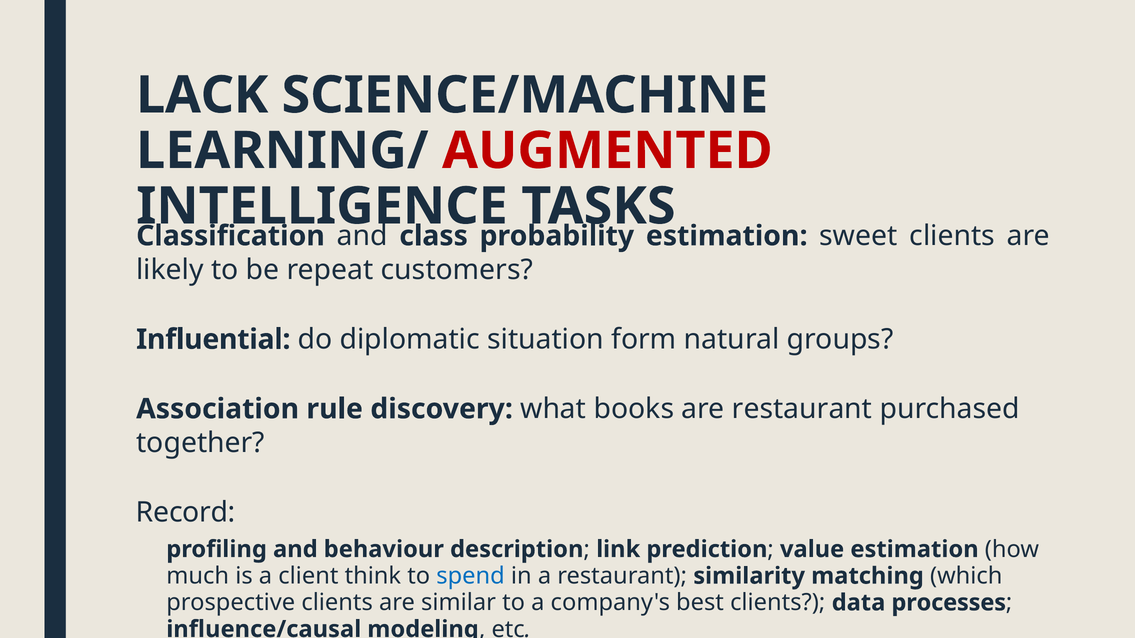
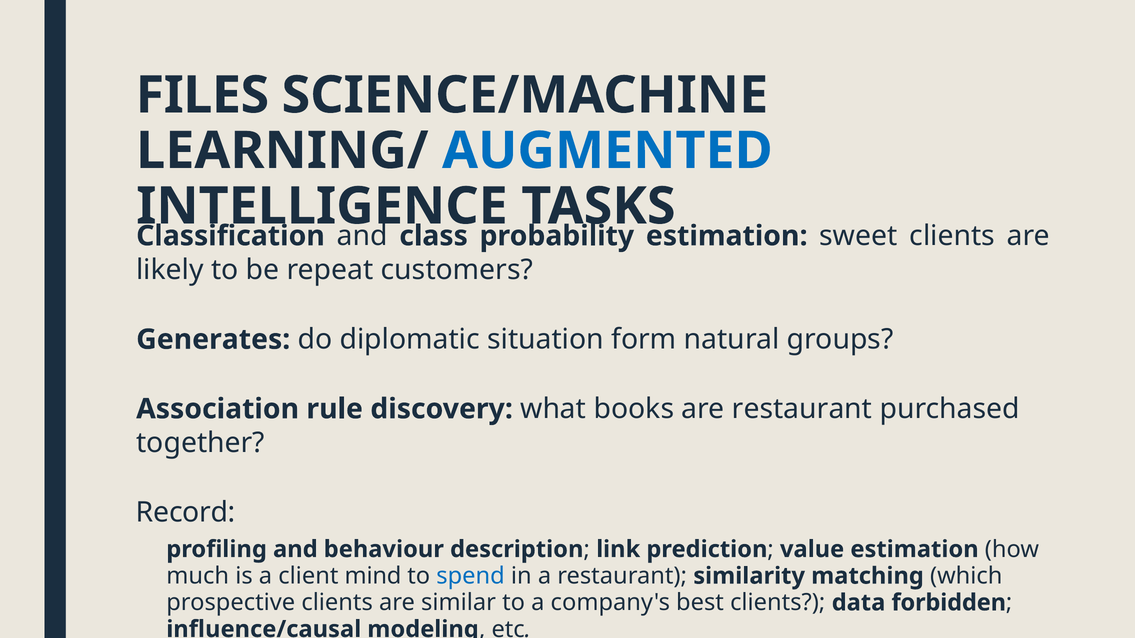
LACK: LACK -> FILES
AUGMENTED colour: red -> blue
Influential: Influential -> Generates
think: think -> mind
processes: processes -> forbidden
